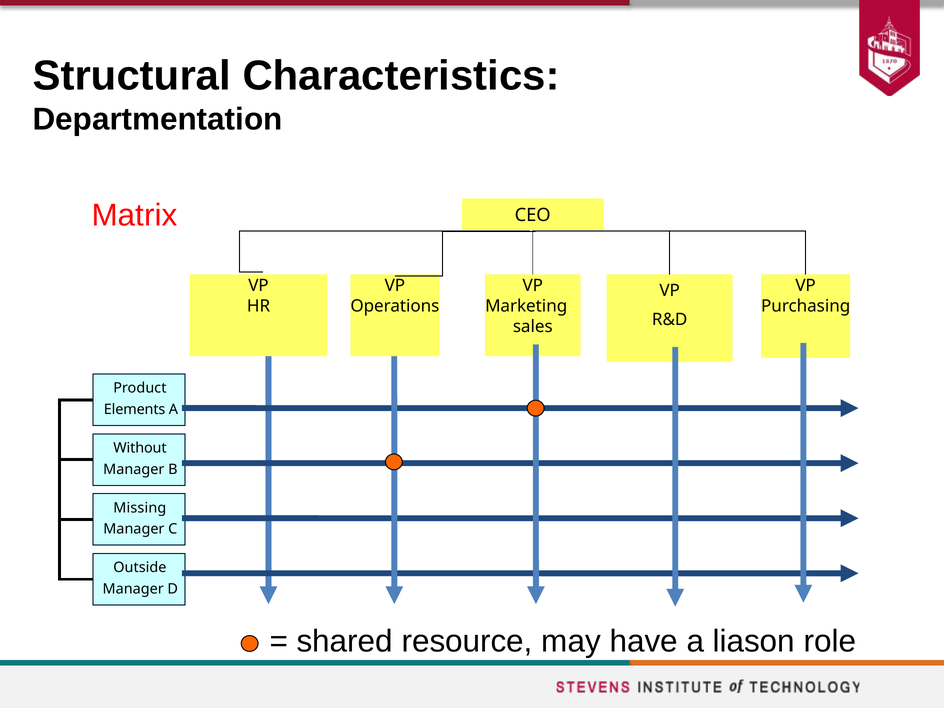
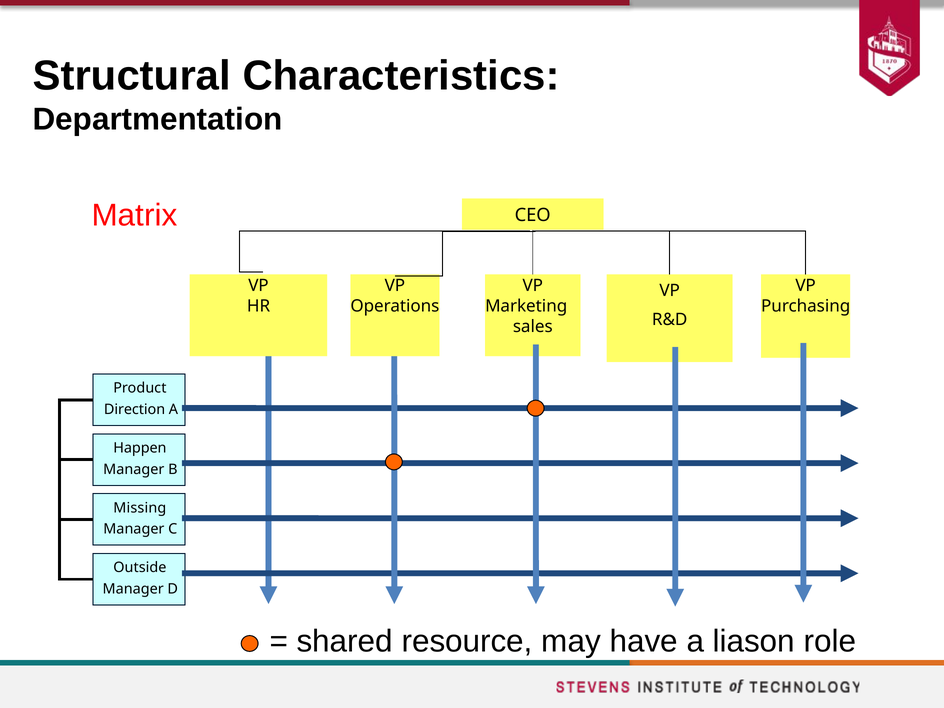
Elements: Elements -> Direction
Without: Without -> Happen
